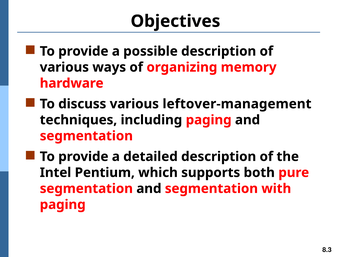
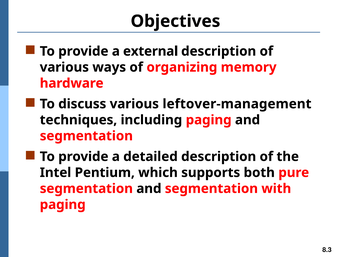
possible: possible -> external
